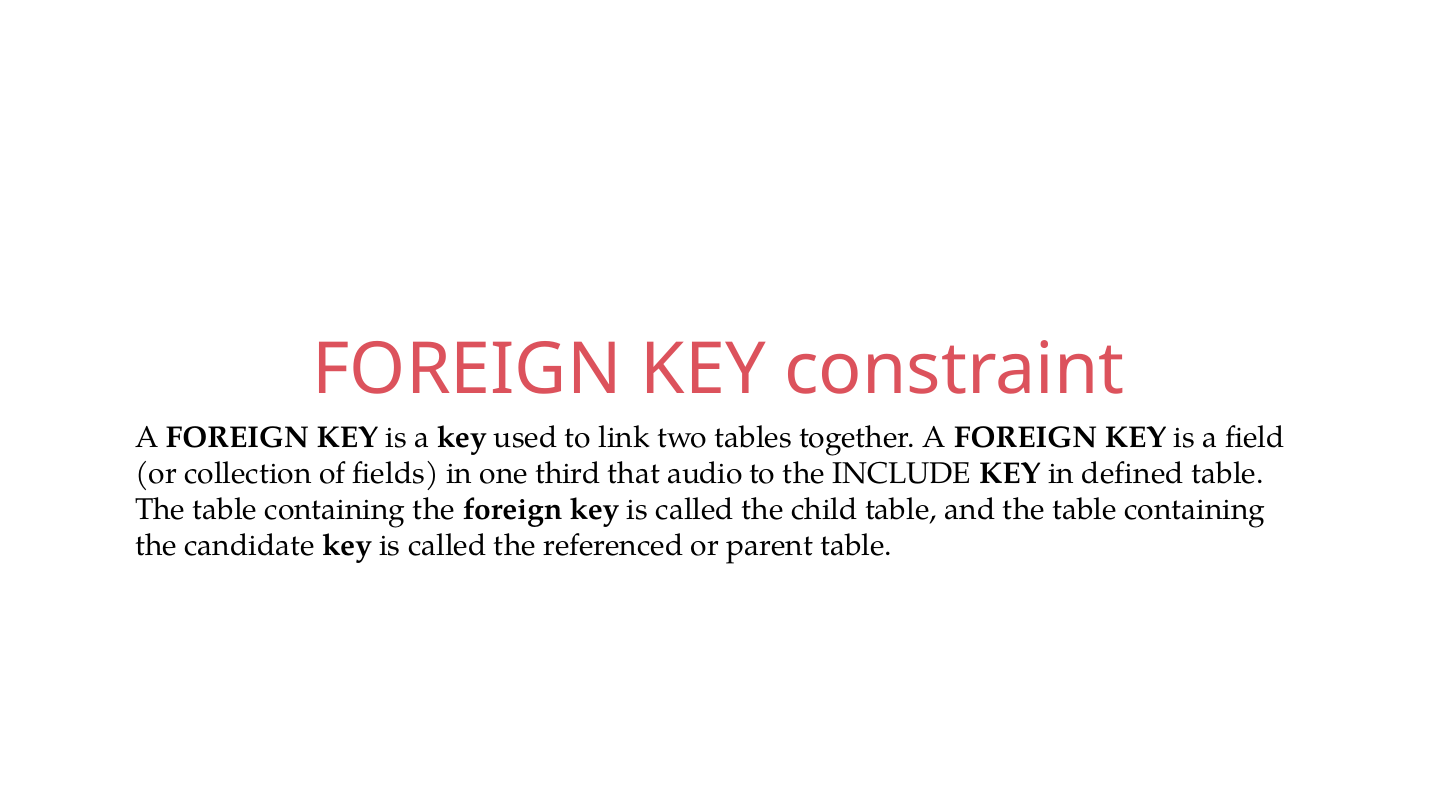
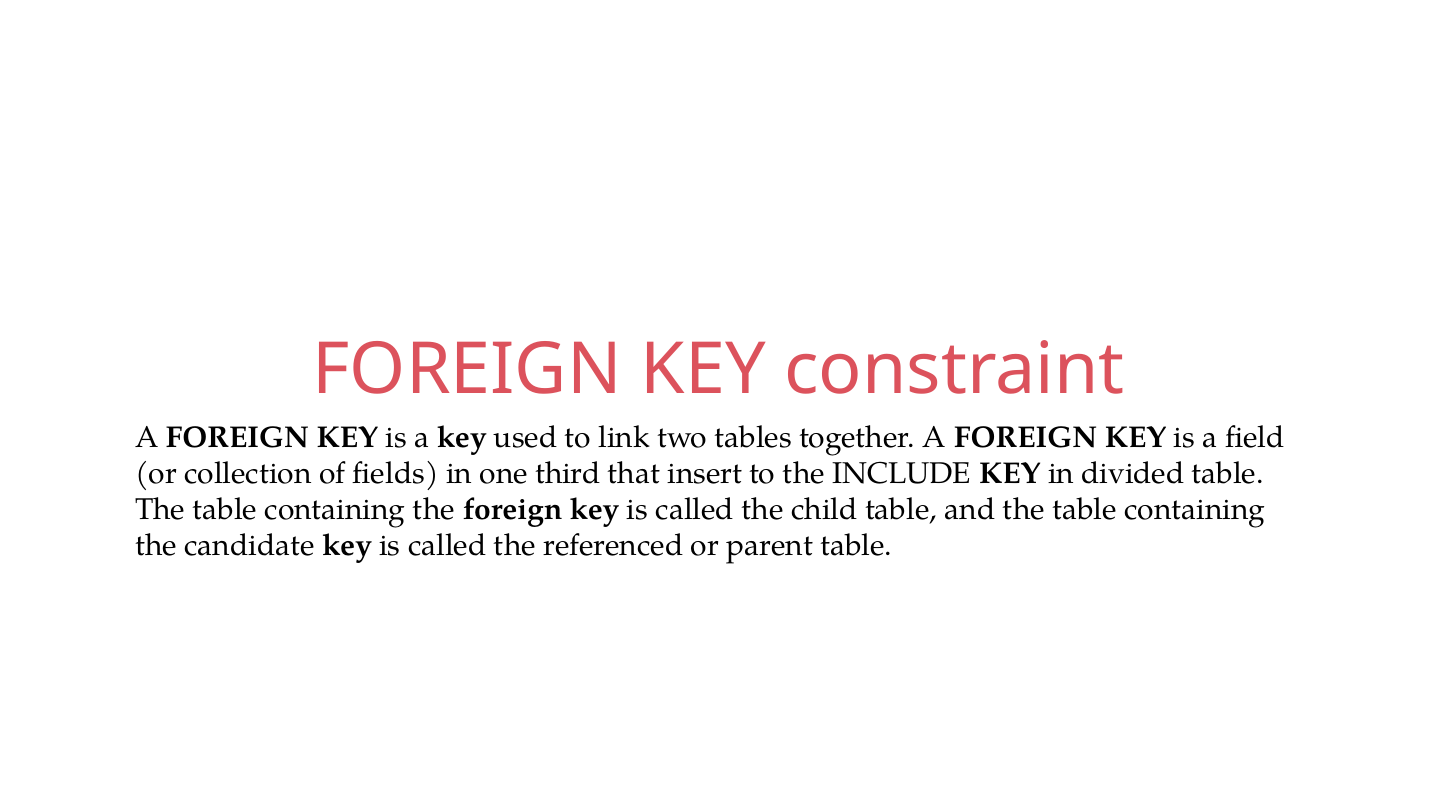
audio: audio -> insert
defined: defined -> divided
